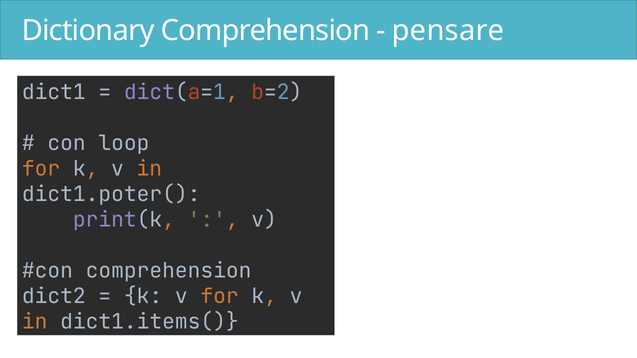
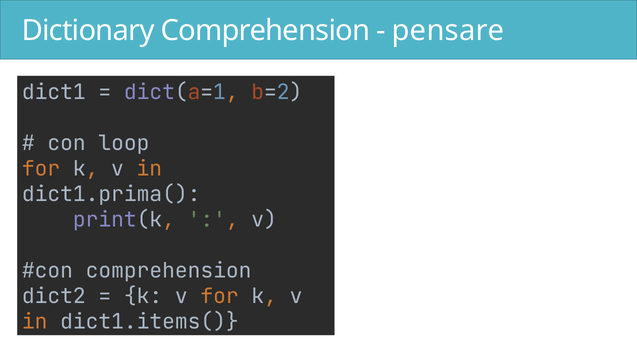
dict1.poter(: dict1.poter( -> dict1.prima(
